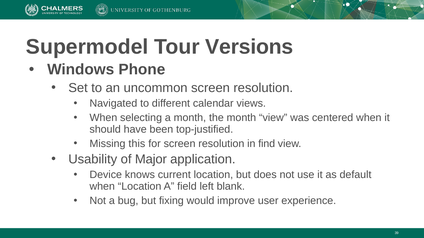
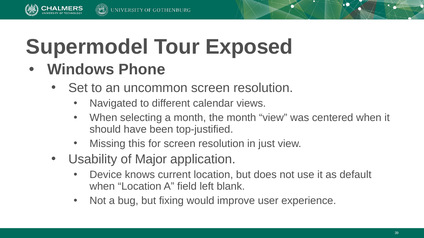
Versions: Versions -> Exposed
find: find -> just
